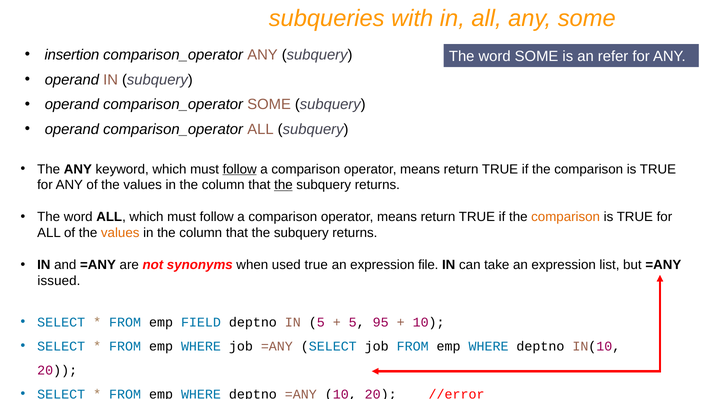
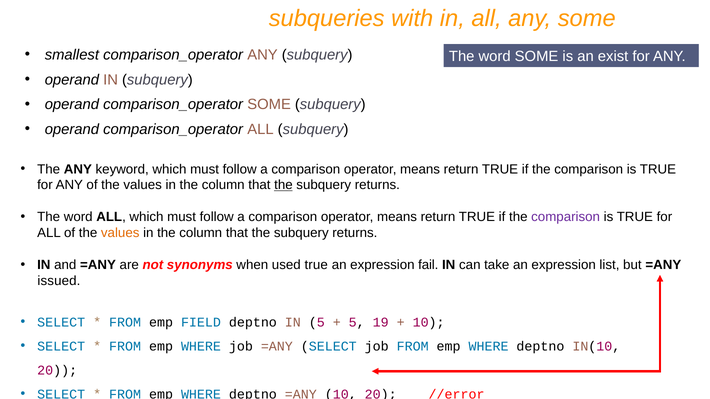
insertion: insertion -> smallest
refer: refer -> exist
follow at (240, 169) underline: present -> none
comparison at (566, 217) colour: orange -> purple
file: file -> fail
95: 95 -> 19
